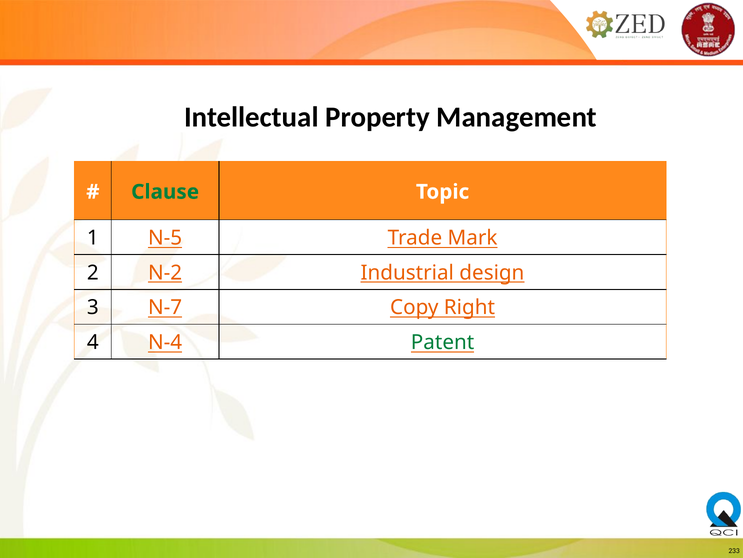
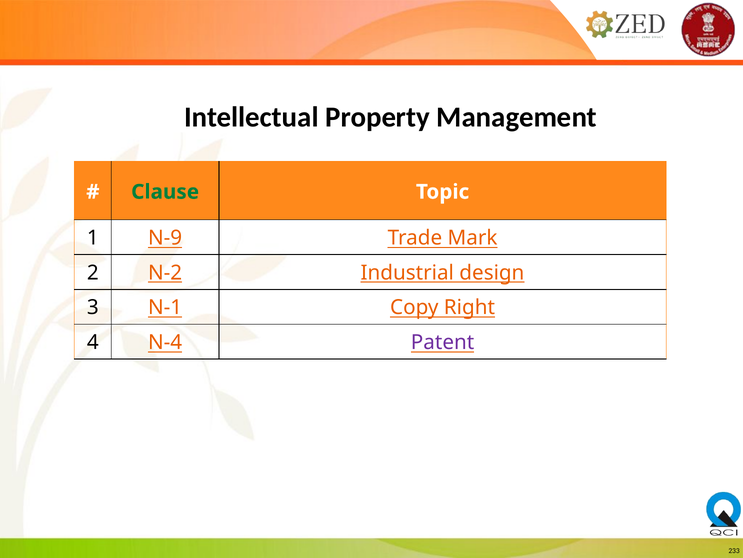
N-5: N-5 -> N-9
N-7: N-7 -> N-1
Patent colour: green -> purple
